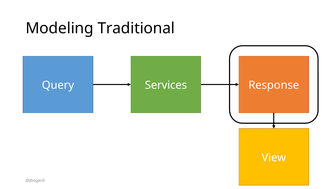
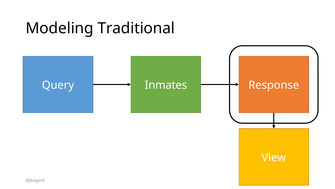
Services: Services -> Inmates
